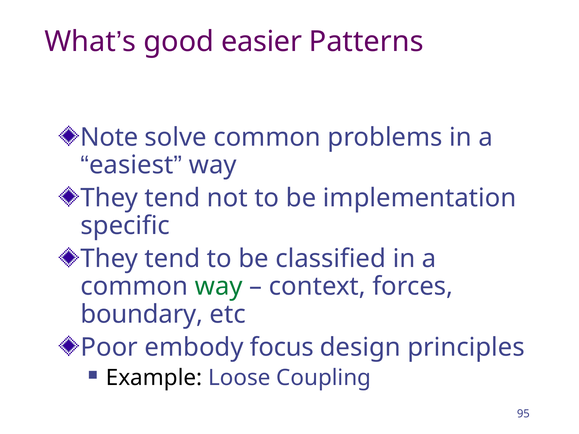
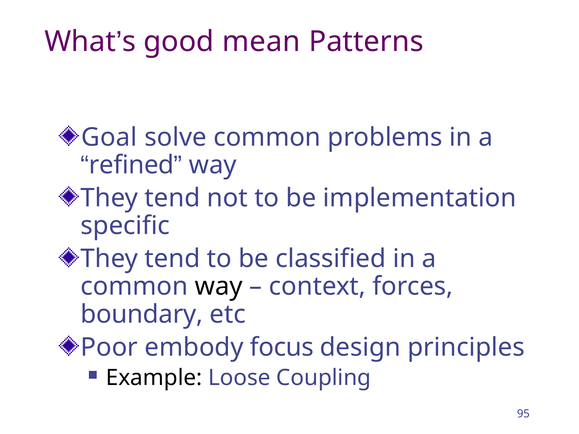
easier: easier -> mean
Note: Note -> Goal
easiest: easiest -> refined
way at (219, 287) colour: green -> black
